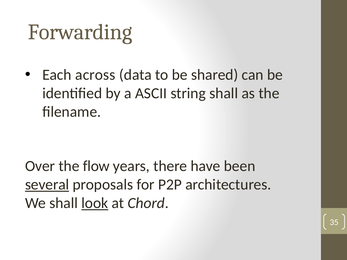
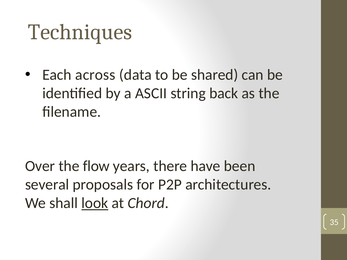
Forwarding: Forwarding -> Techniques
string shall: shall -> back
several underline: present -> none
